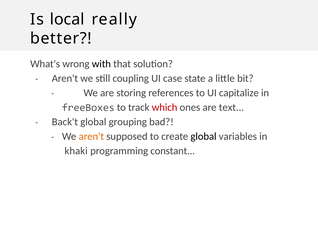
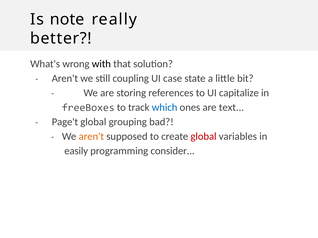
local: local -> note
which colour: red -> blue
Back't: Back't -> Page't
global at (204, 137) colour: black -> red
khaki: khaki -> easily
constant: constant -> consider
